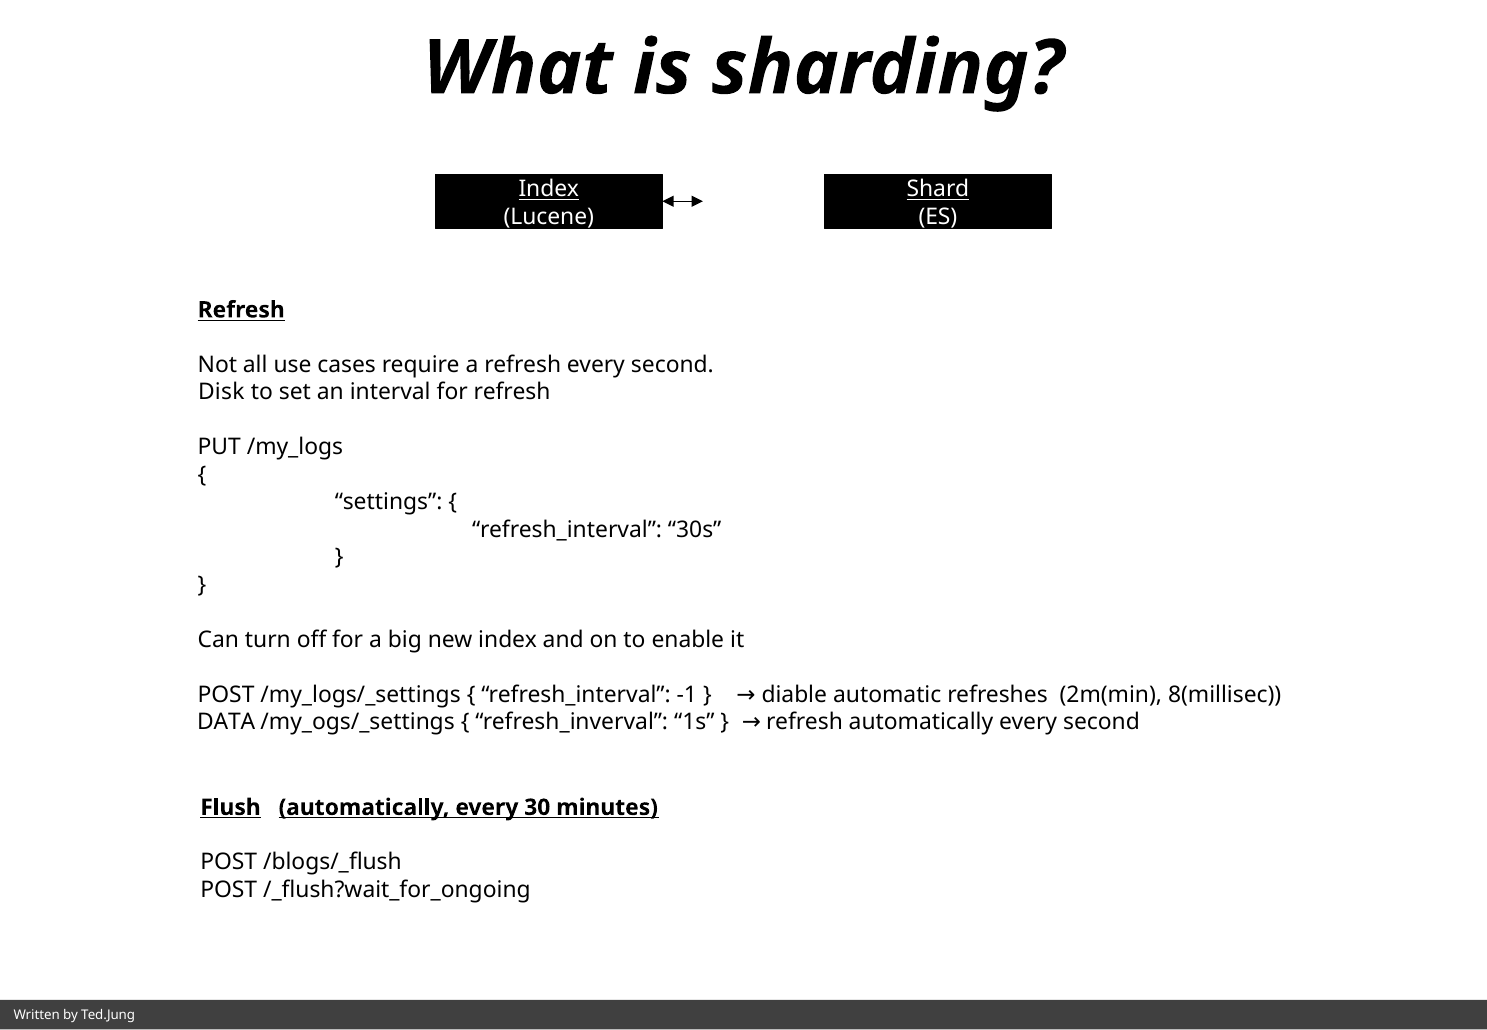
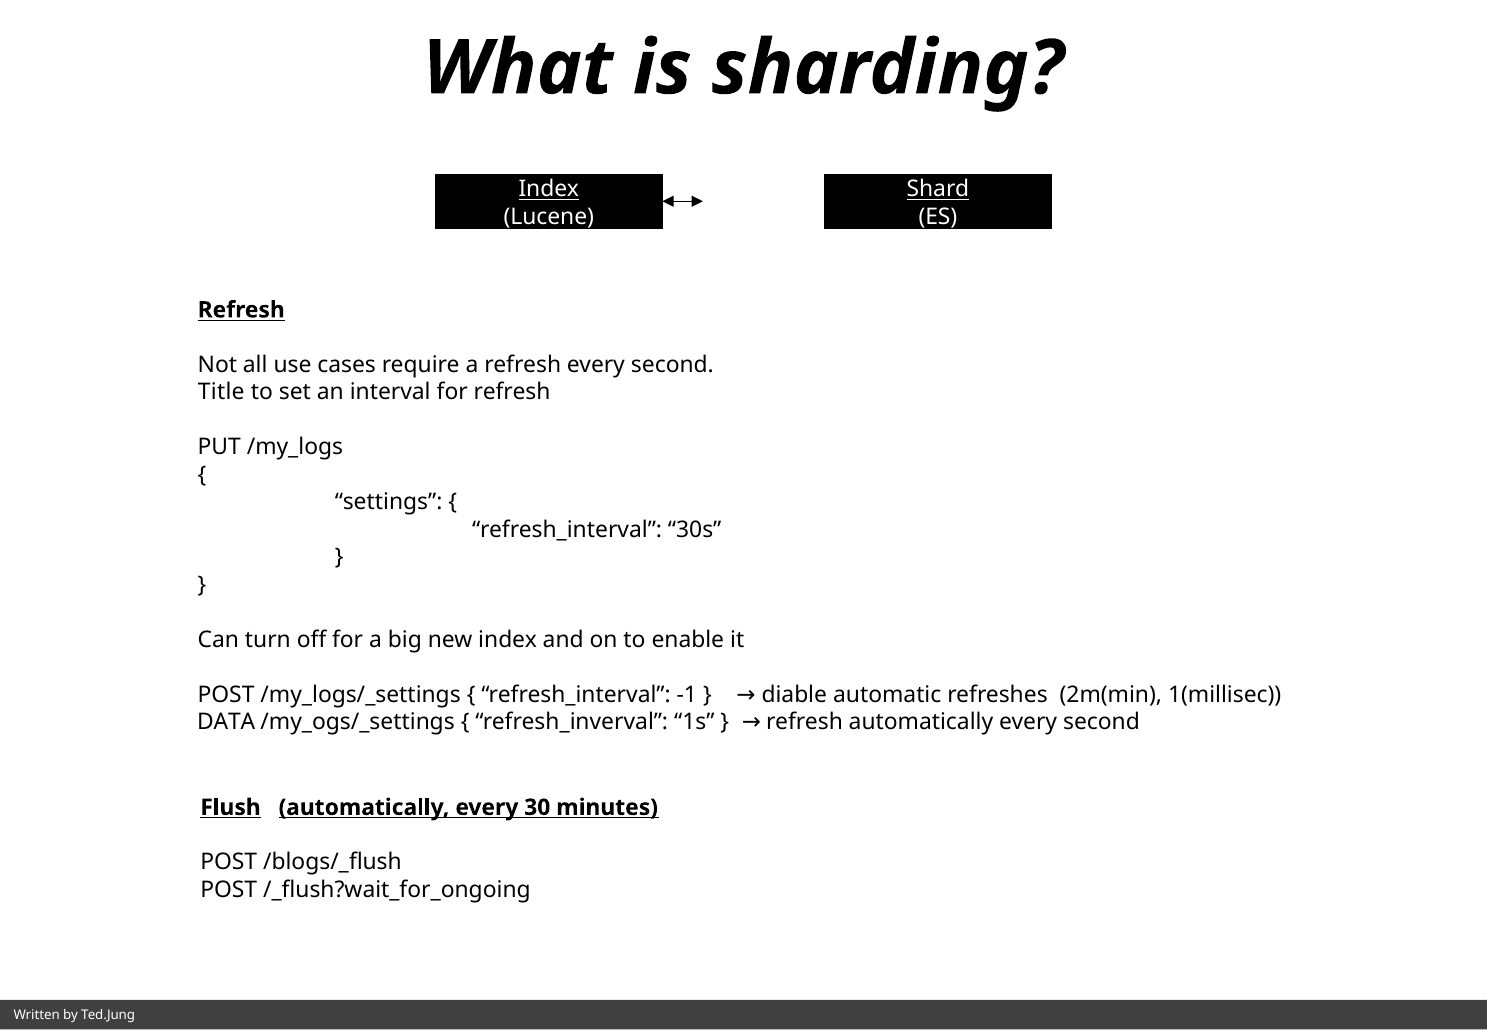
Disk: Disk -> Title
8(millisec: 8(millisec -> 1(millisec
